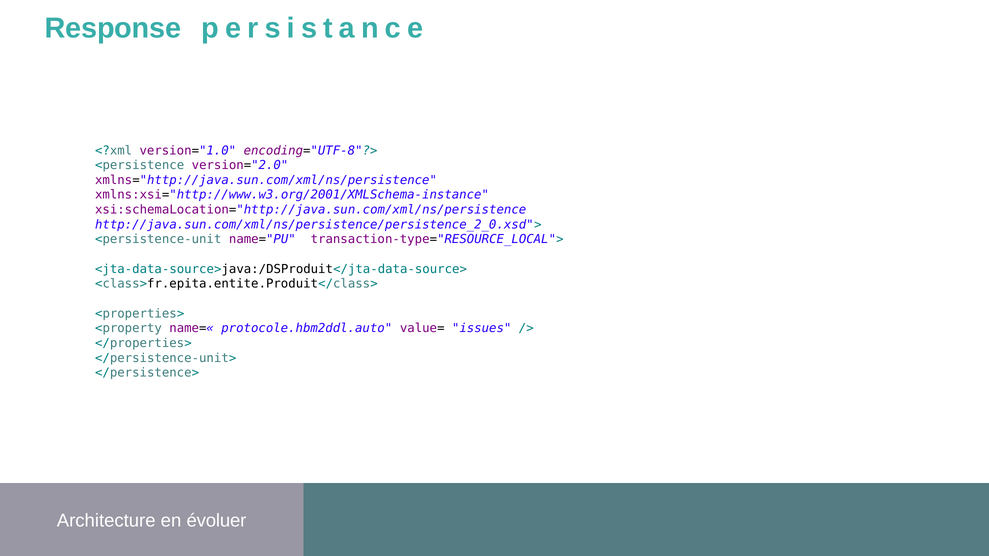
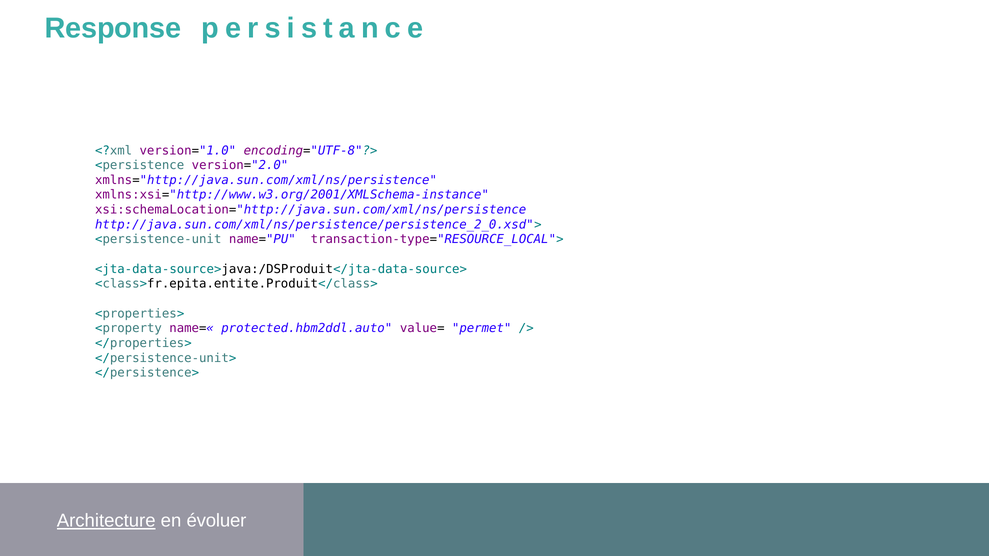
protocole.hbm2ddl.auto: protocole.hbm2ddl.auto -> protected.hbm2ddl.auto
issues: issues -> permet
Architecture underline: none -> present
